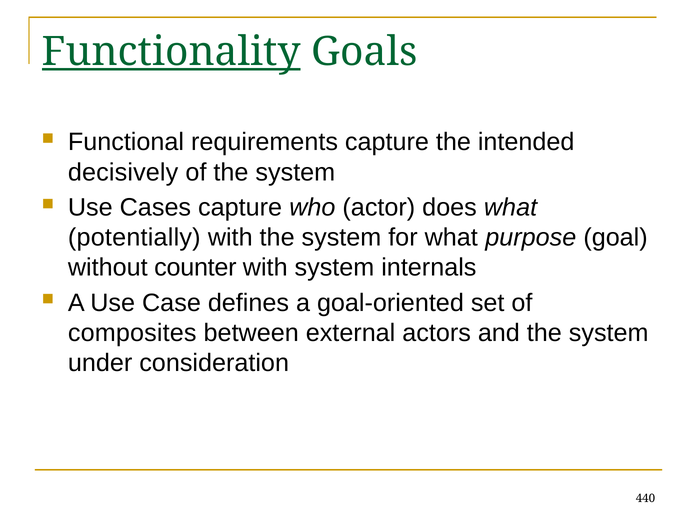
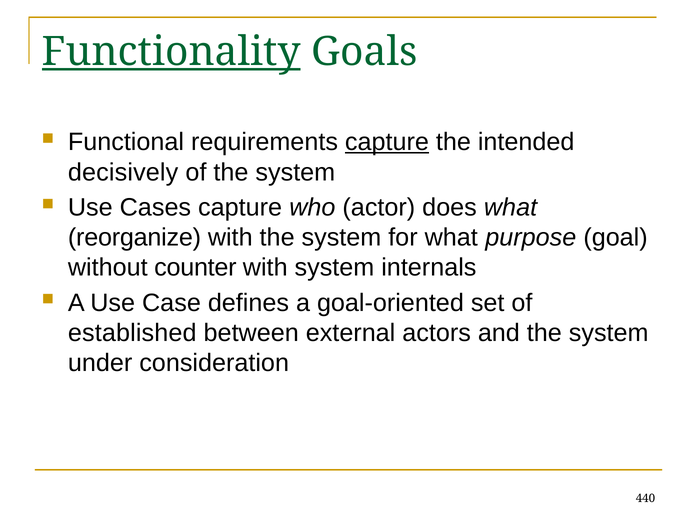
capture at (387, 142) underline: none -> present
potentially: potentially -> reorganize
composites: composites -> established
